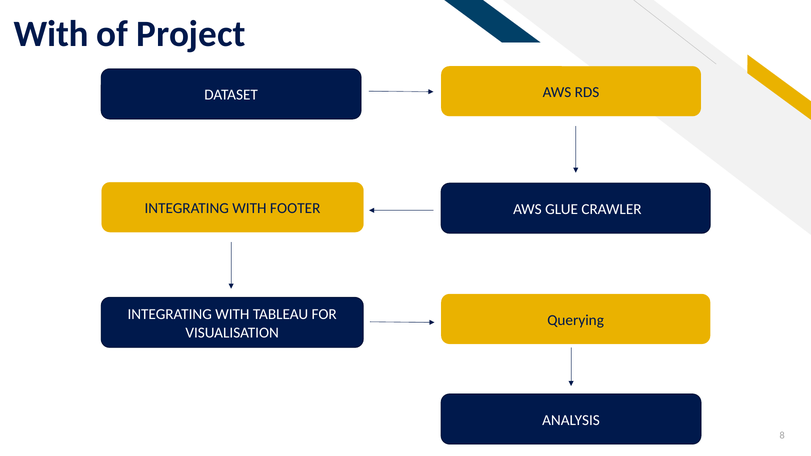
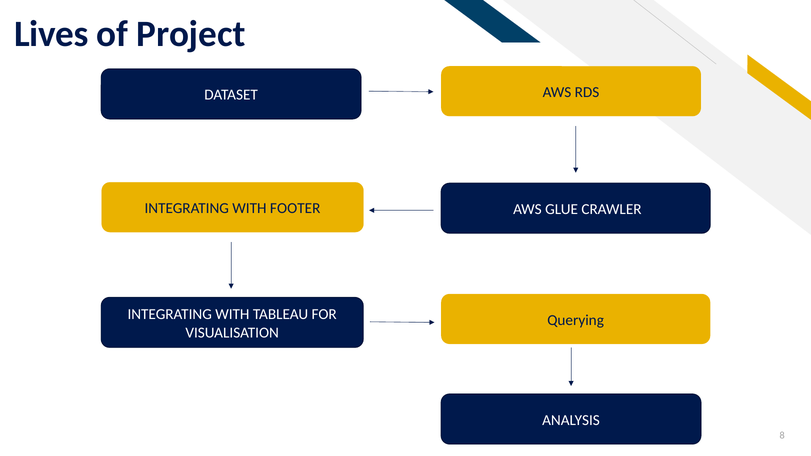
With at (51, 34): With -> Lives
